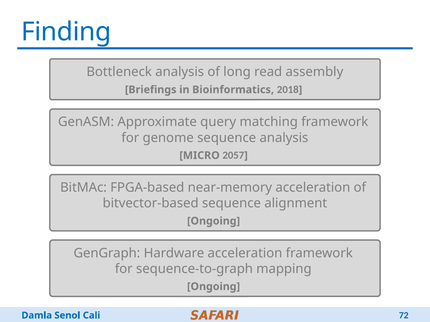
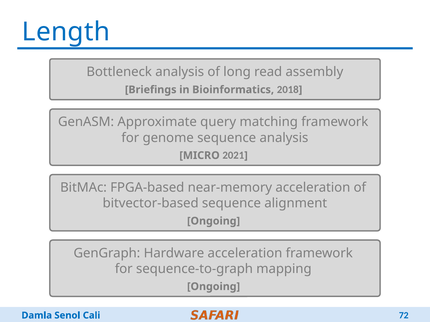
Finding: Finding -> Length
2057: 2057 -> 2021
